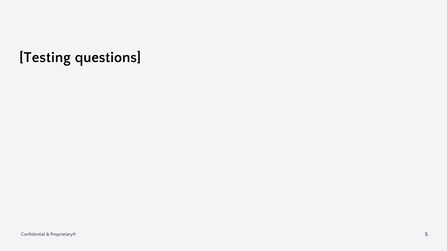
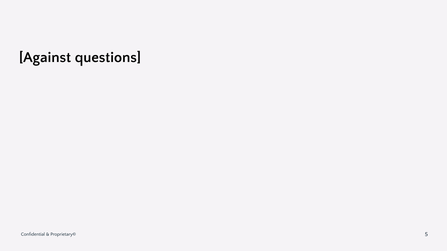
Testing: Testing -> Against
